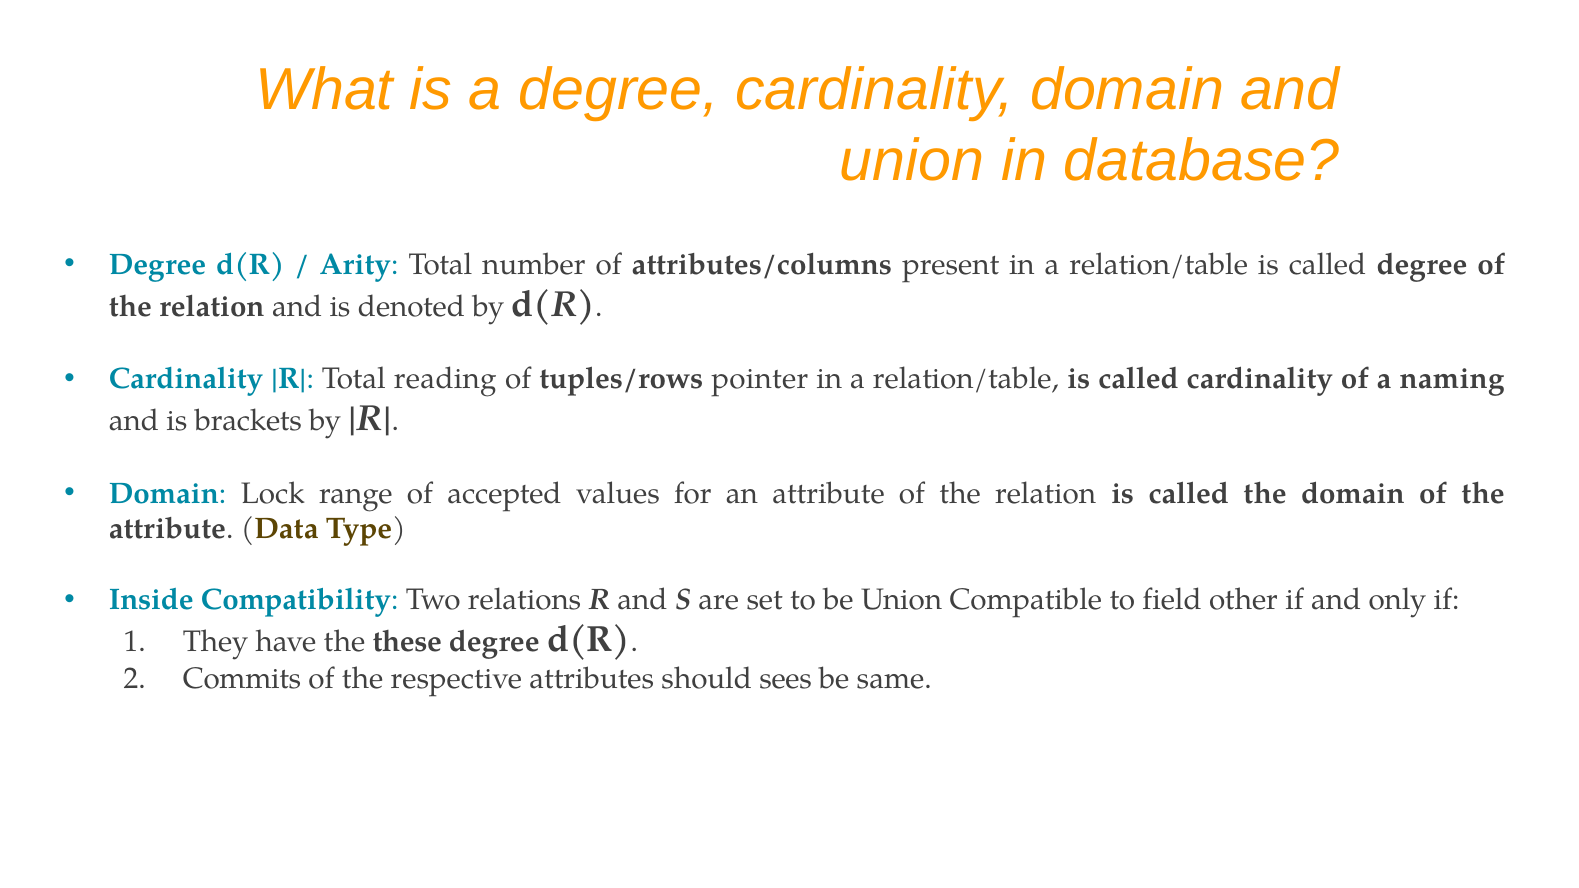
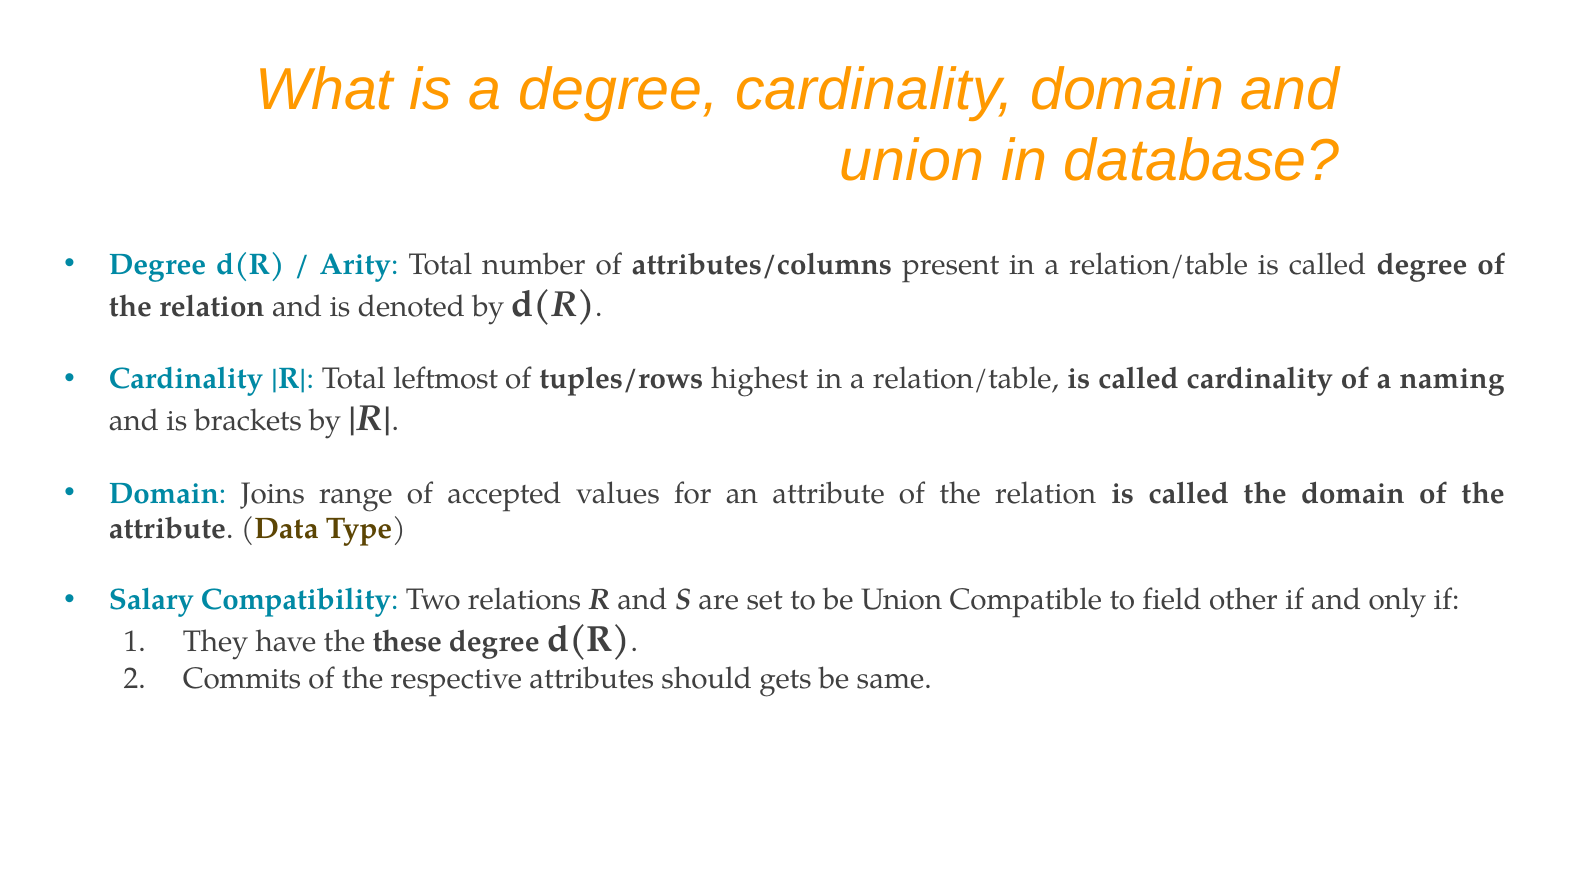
reading: reading -> leftmost
pointer: pointer -> highest
Lock: Lock -> Joins
Inside: Inside -> Salary
sees: sees -> gets
